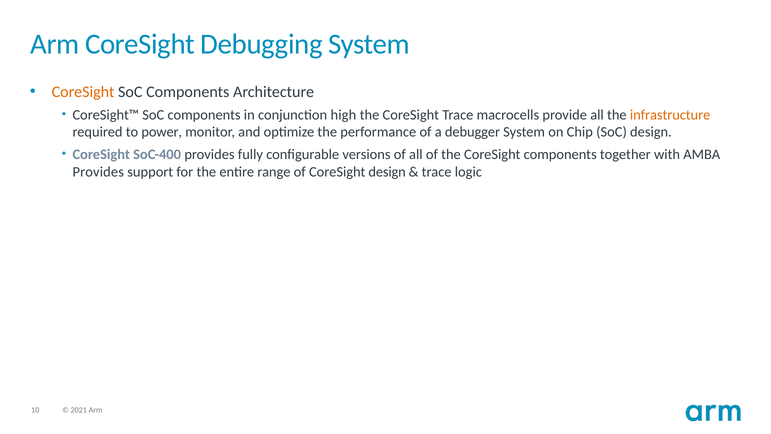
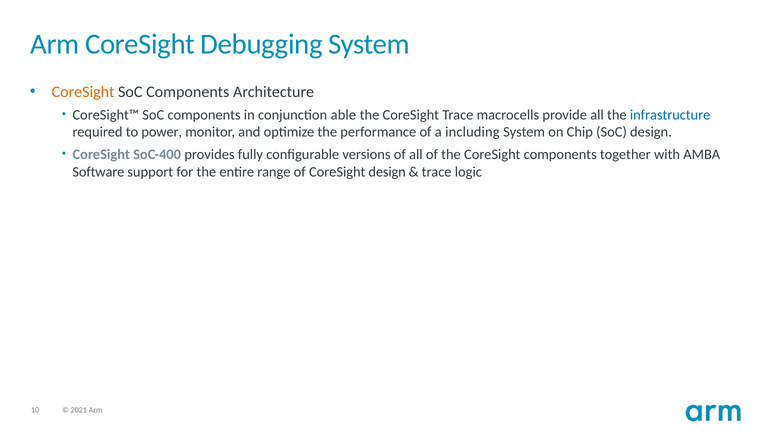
high: high -> able
infrastructure colour: orange -> blue
debugger: debugger -> including
Provides at (98, 172): Provides -> Software
